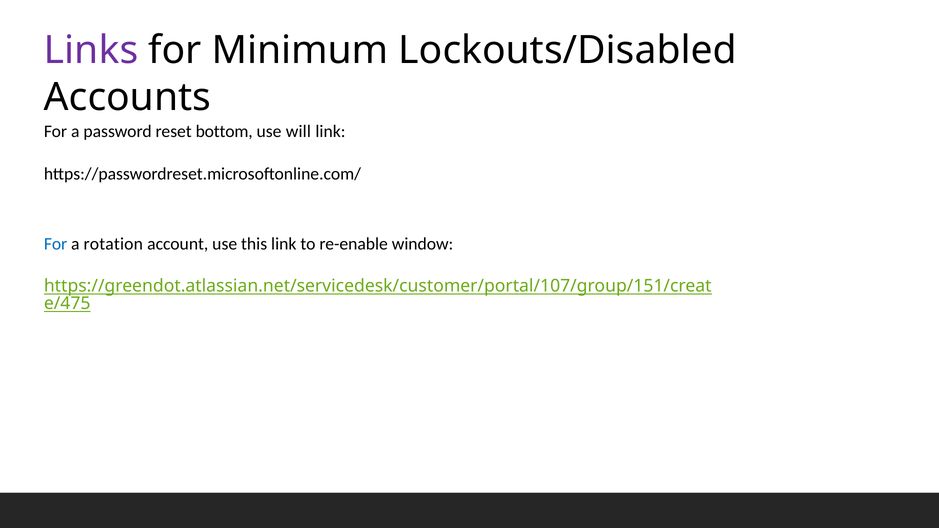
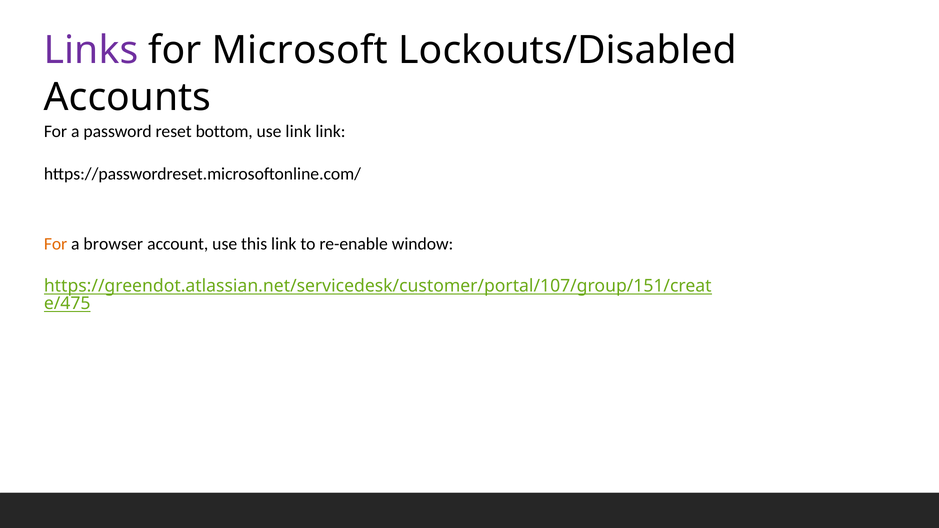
Minimum: Minimum -> Microsoft
use will: will -> link
For at (56, 244) colour: blue -> orange
rotation: rotation -> browser
